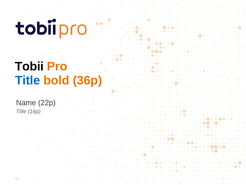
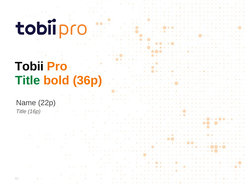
Title at (28, 80) colour: blue -> green
